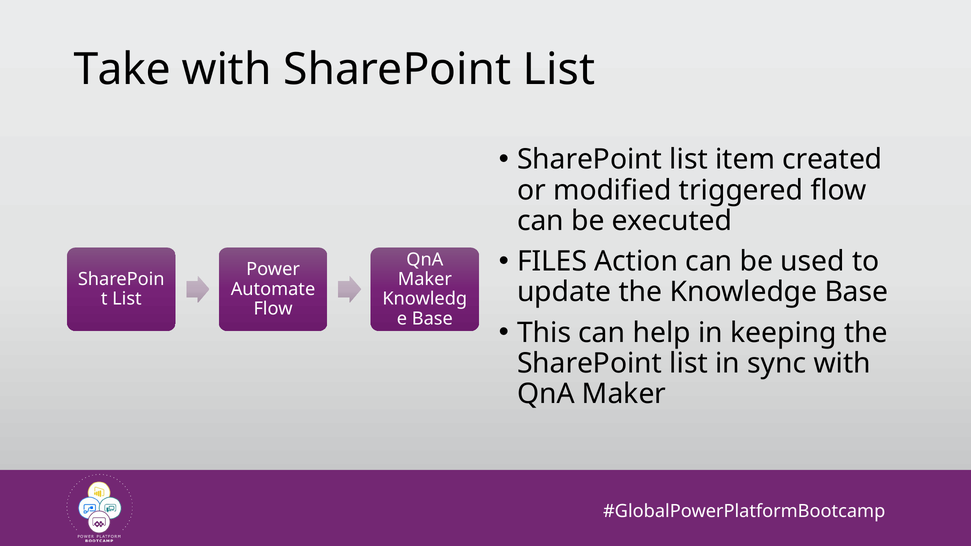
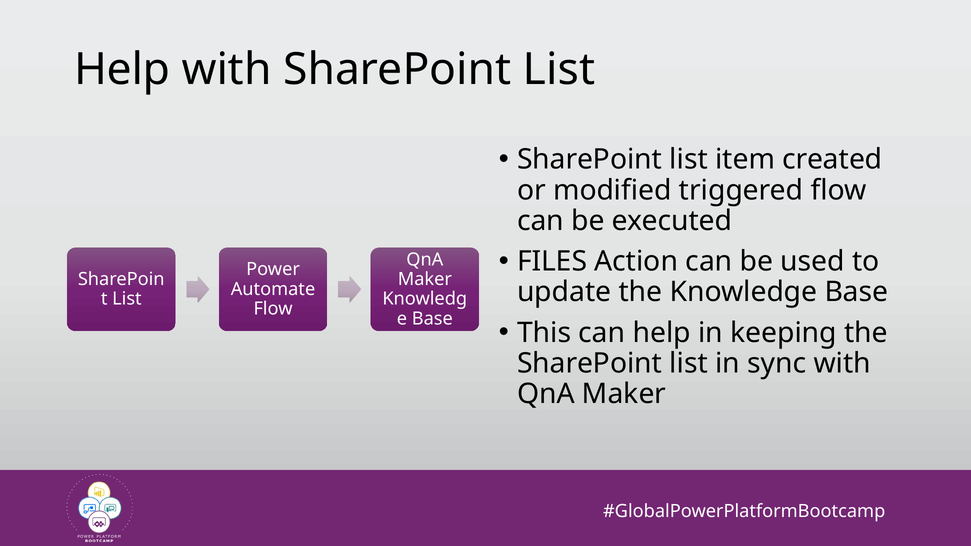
Take at (122, 70): Take -> Help
